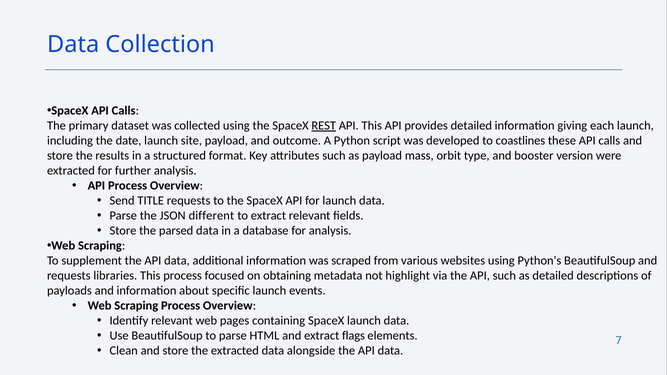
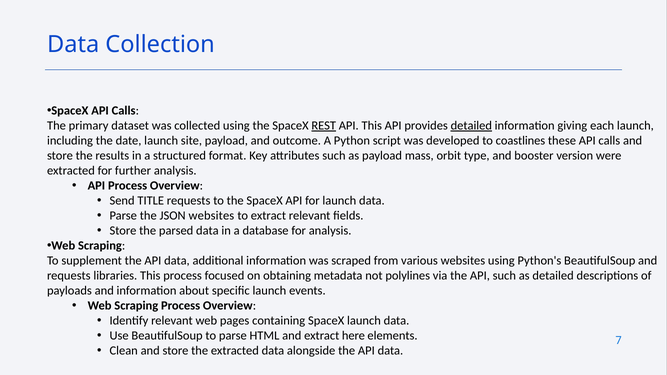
detailed at (471, 126) underline: none -> present
JSON different: different -> websites
highlight: highlight -> polylines
flags: flags -> here
